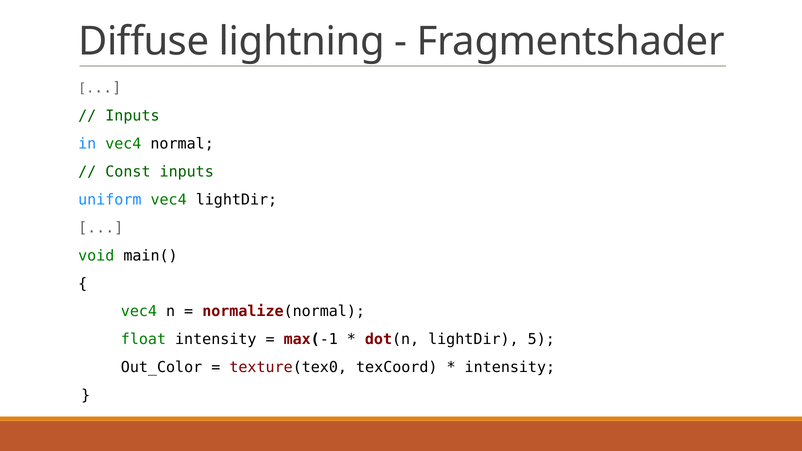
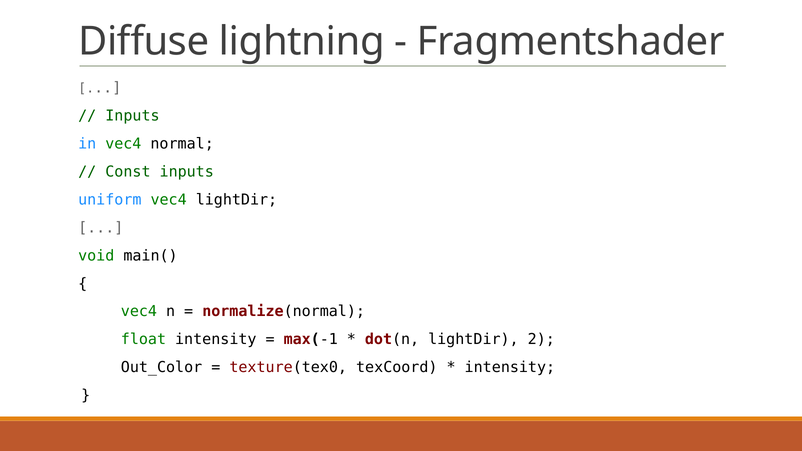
5: 5 -> 2
